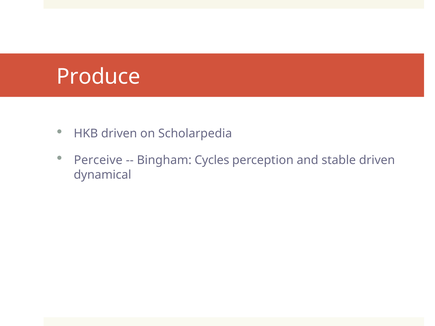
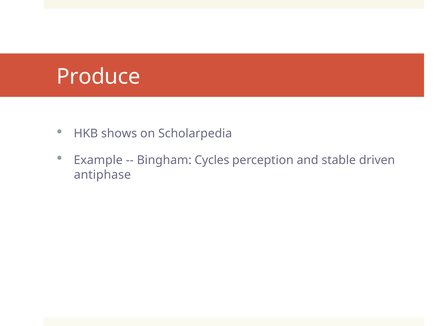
HKB driven: driven -> shows
Perceive: Perceive -> Example
dynamical: dynamical -> antiphase
